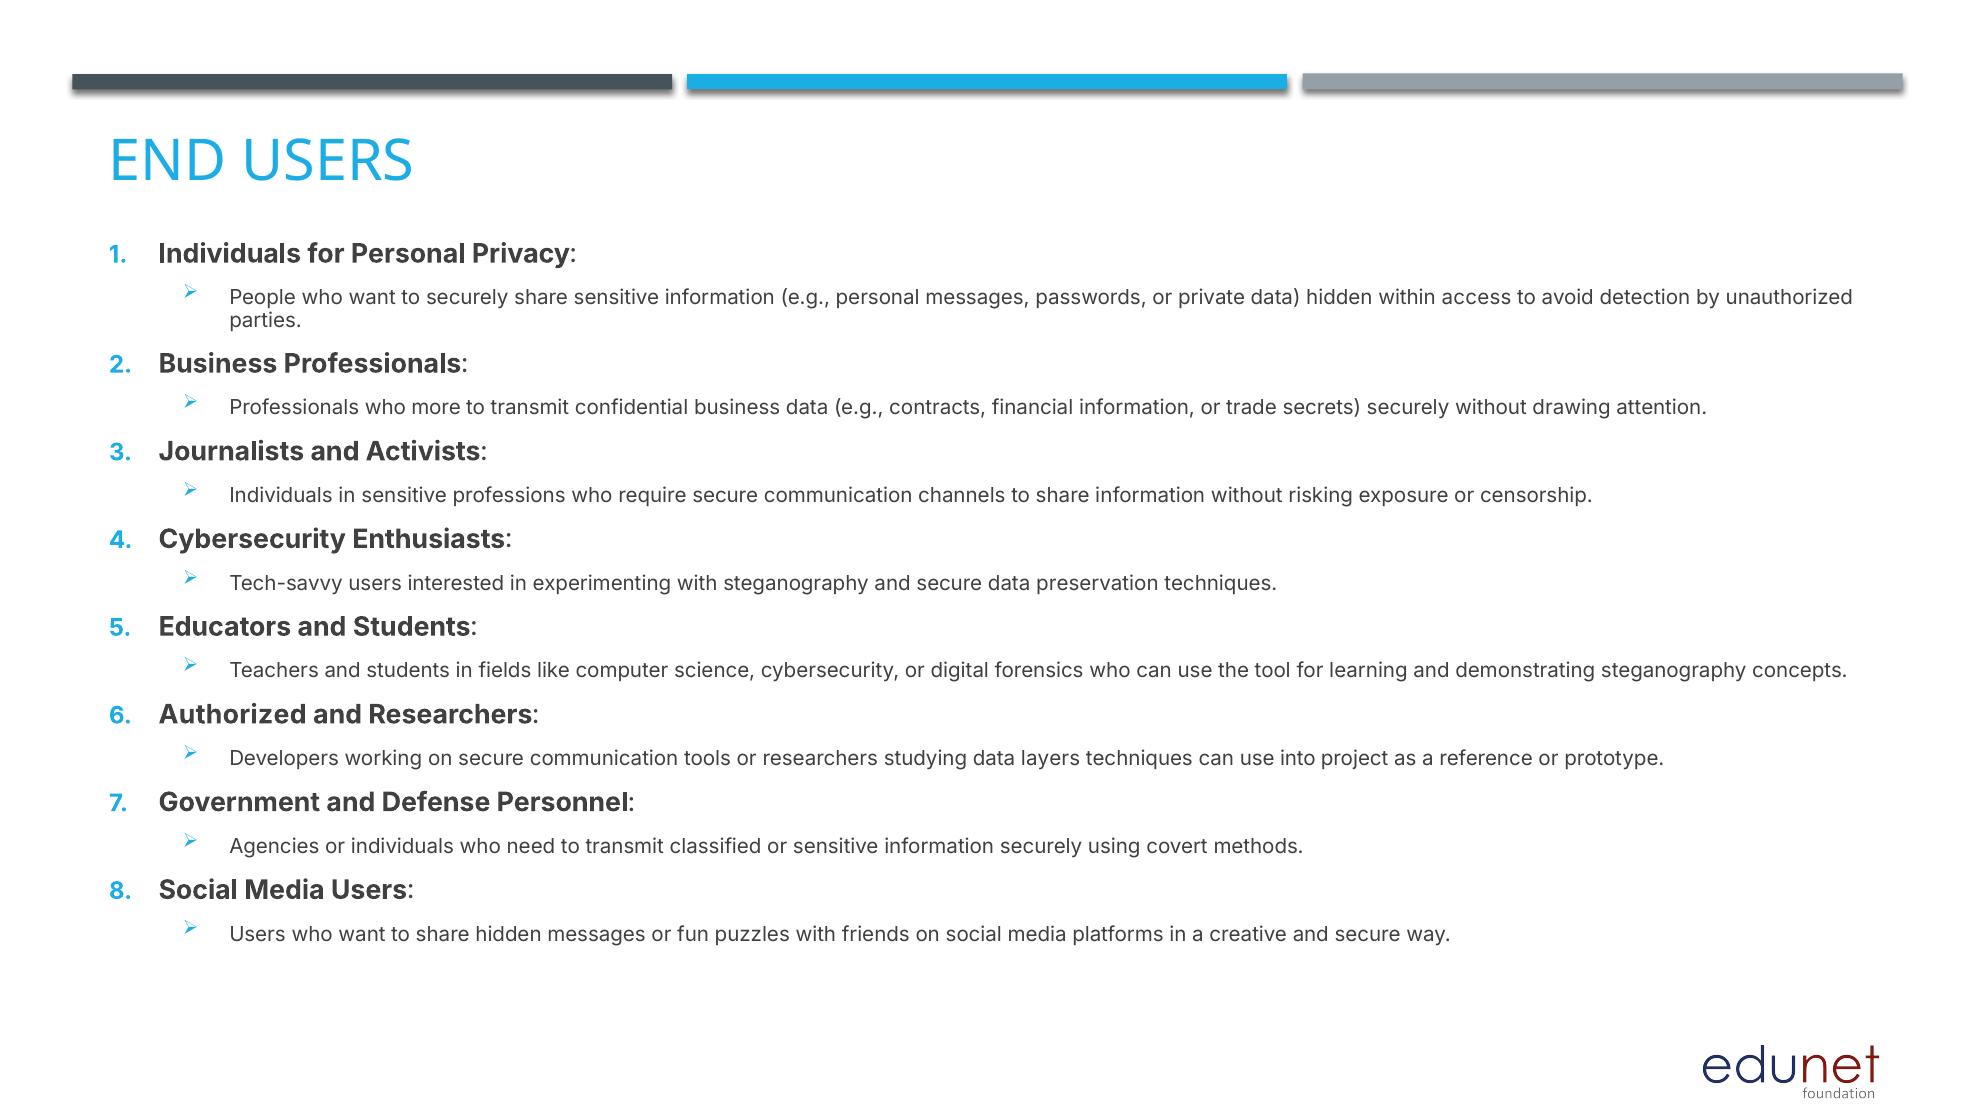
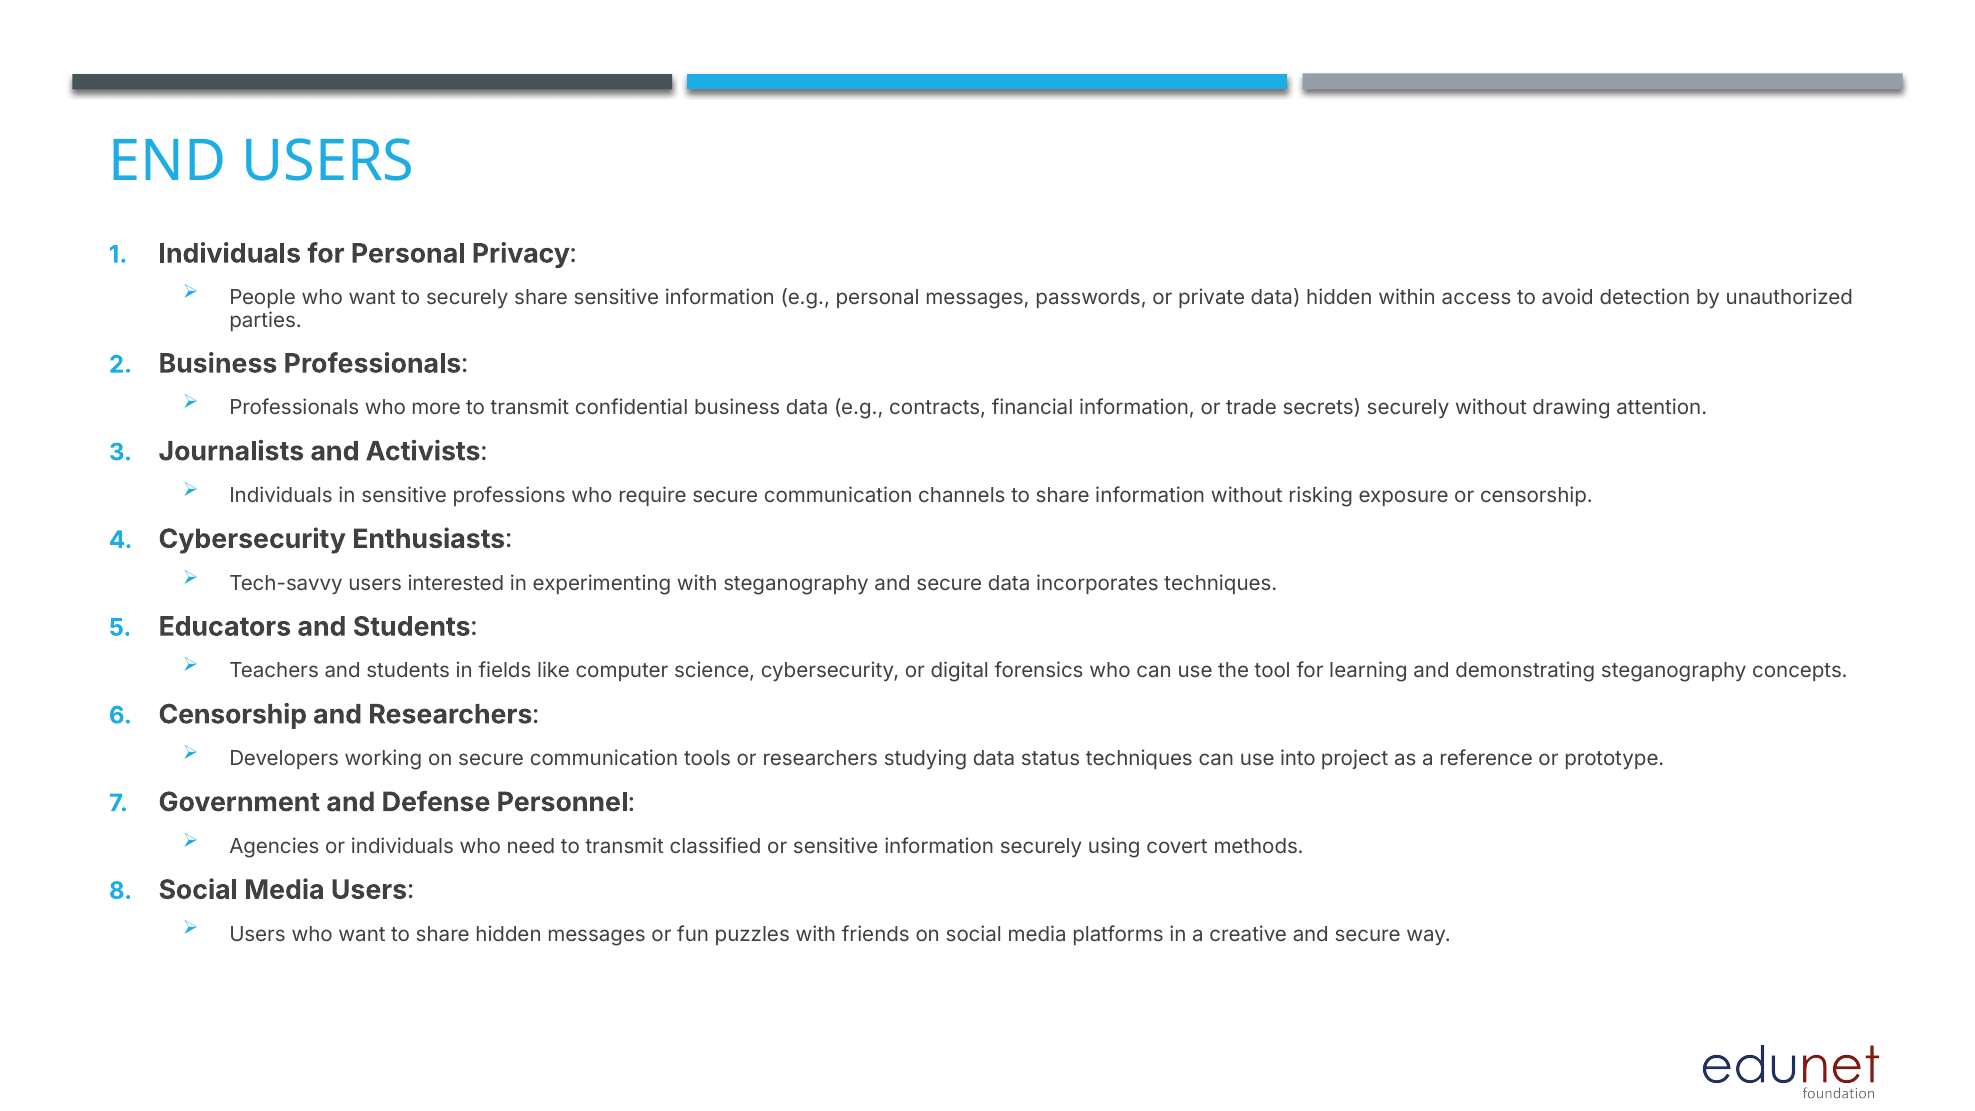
preservation: preservation -> incorporates
Authorized at (233, 715): Authorized -> Censorship
layers: layers -> status
